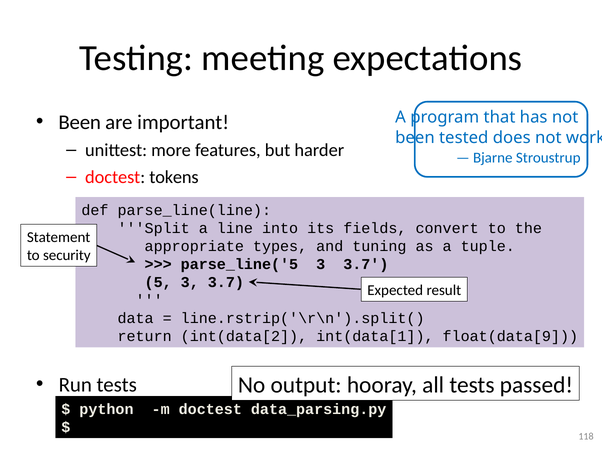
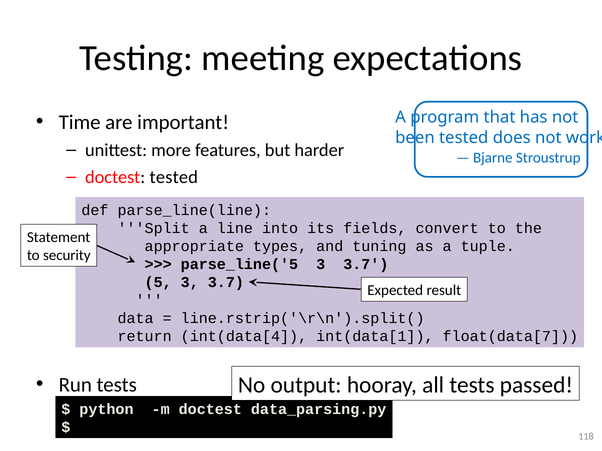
Been at (80, 122): Been -> Time
doctest tokens: tokens -> tested
int(data[2: int(data[2 -> int(data[4
float(data[9: float(data[9 -> float(data[7
